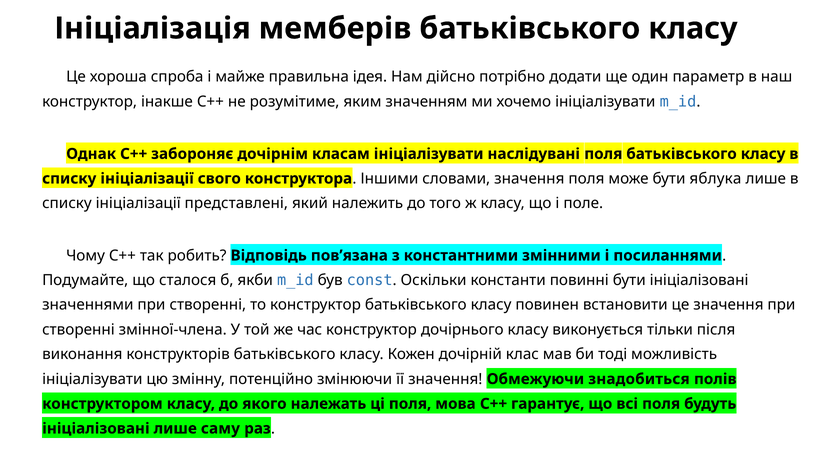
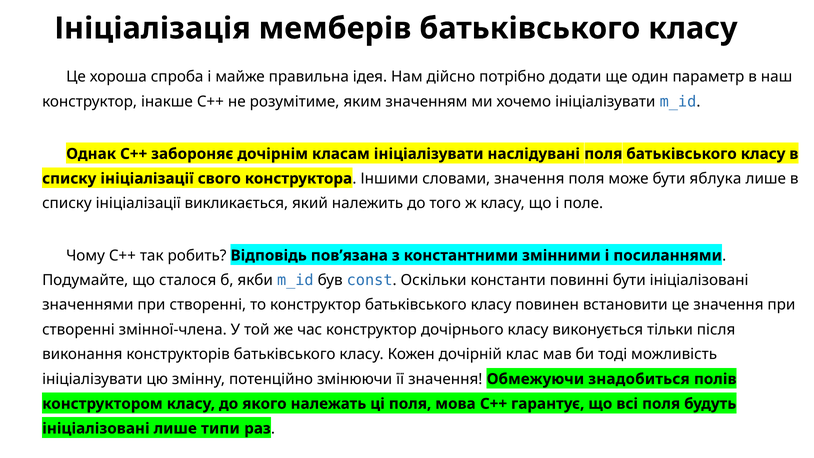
представлені: представлені -> викликається
саму: саму -> типи
